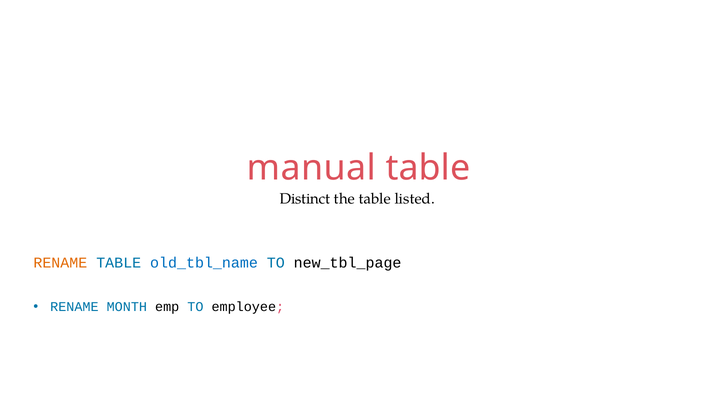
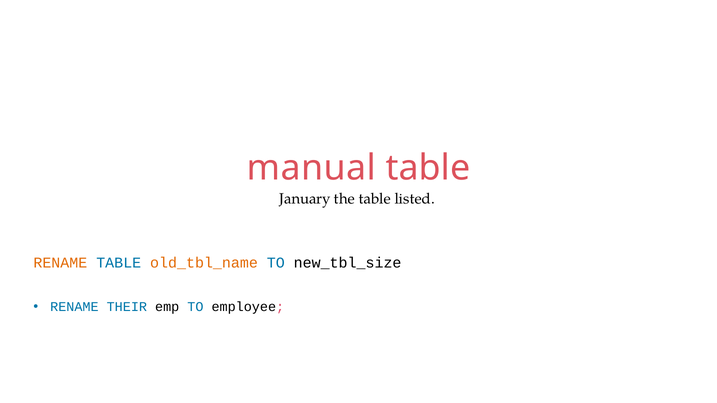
Distinct: Distinct -> January
old_tbl_name colour: blue -> orange
new_tbl_page: new_tbl_page -> new_tbl_size
MONTH: MONTH -> THEIR
